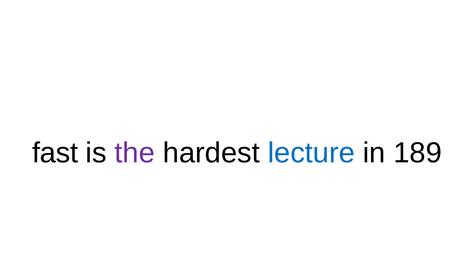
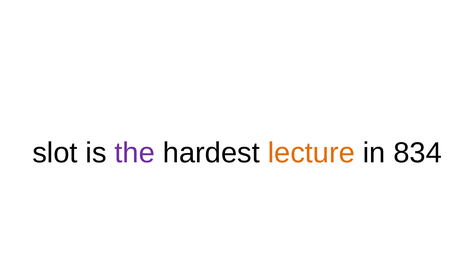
fast: fast -> slot
lecture colour: blue -> orange
189: 189 -> 834
